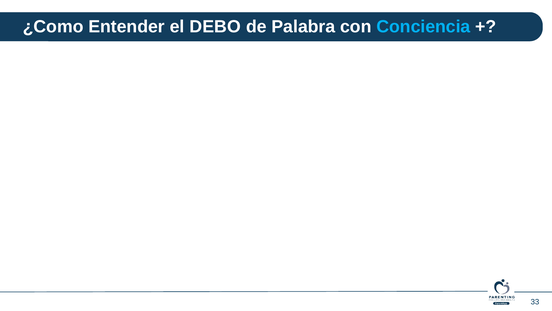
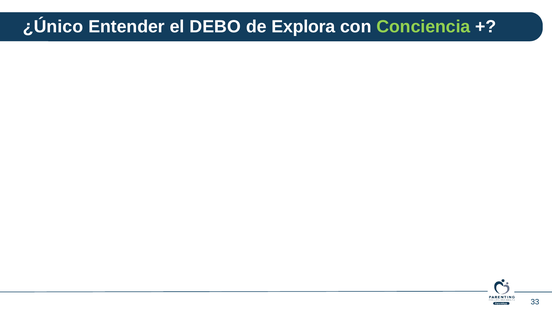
¿Como: ¿Como -> ¿Único
Palabra: Palabra -> Explora
Conciencia colour: light blue -> light green
